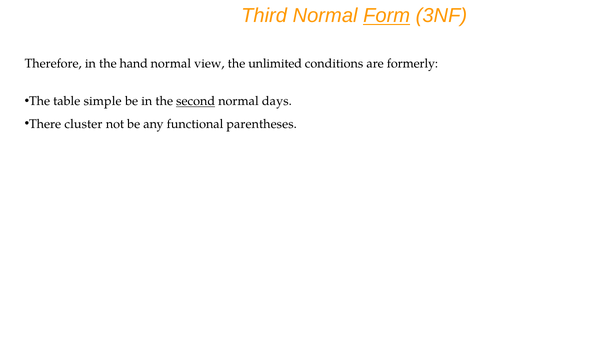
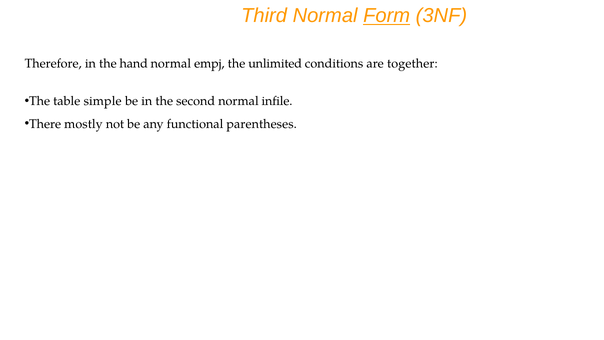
view: view -> empj
formerly: formerly -> together
second underline: present -> none
days: days -> infile
cluster: cluster -> mostly
